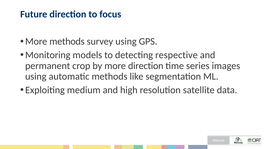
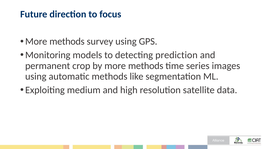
respective: respective -> prediction
by more direction: direction -> methods
